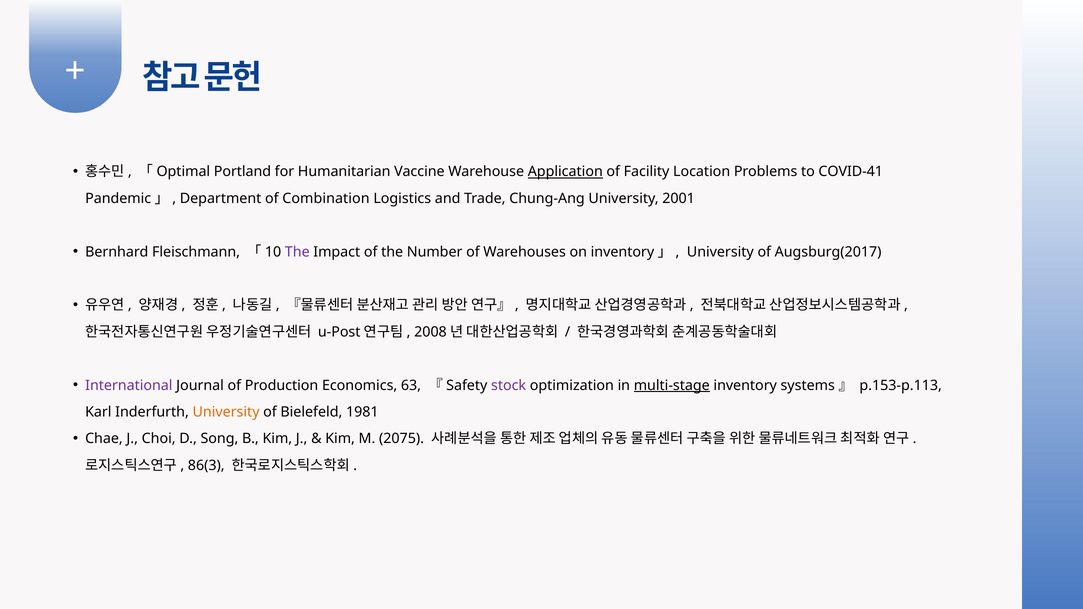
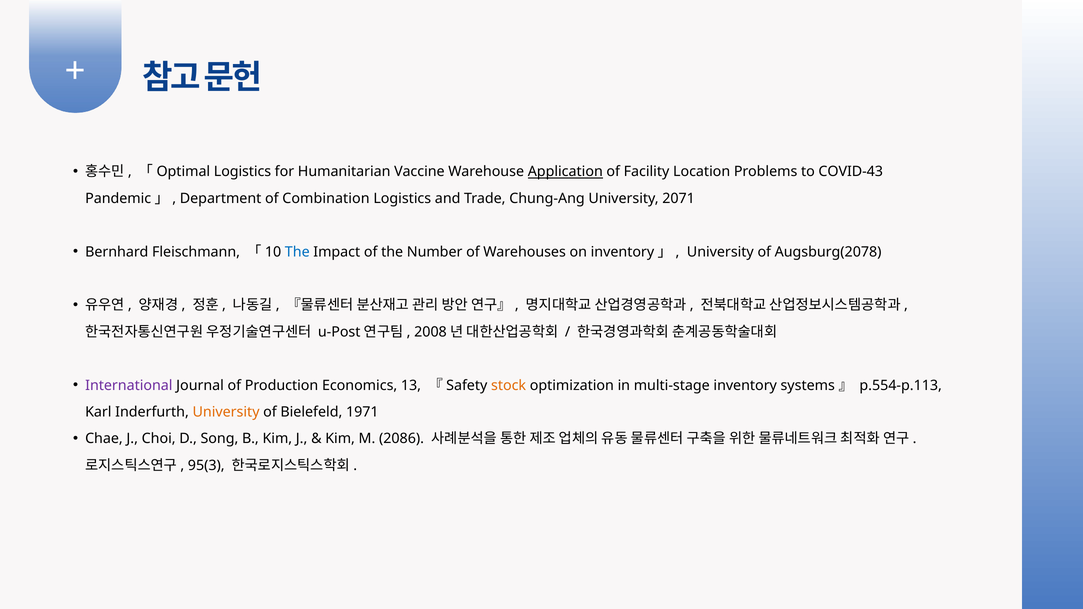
Portland at (242, 172): Portland -> Logistics
COVID-41: COVID-41 -> COVID-43
2001: 2001 -> 2071
The at (297, 252) colour: purple -> blue
Augsburg(2017: Augsburg(2017 -> Augsburg(2078
63: 63 -> 13
stock colour: purple -> orange
multi-stage underline: present -> none
p.153-p.113: p.153-p.113 -> p.554-p.113
1981: 1981 -> 1971
2075: 2075 -> 2086
86(3: 86(3 -> 95(3
